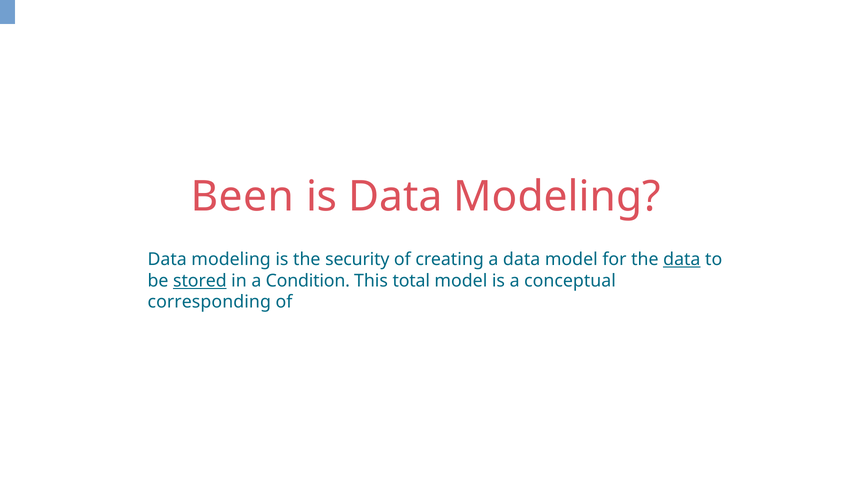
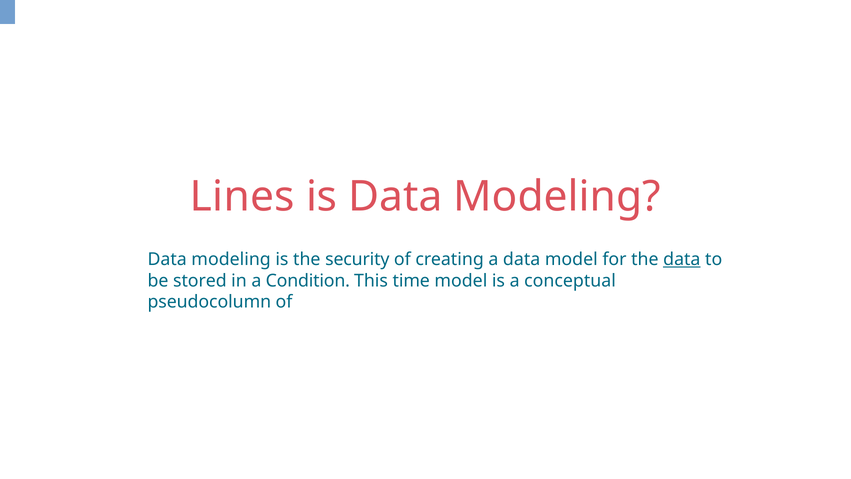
Been: Been -> Lines
stored underline: present -> none
total: total -> time
corresponding: corresponding -> pseudocolumn
